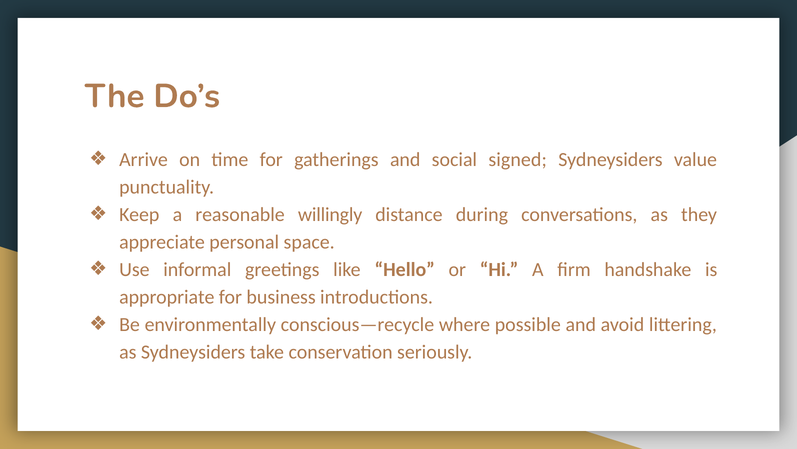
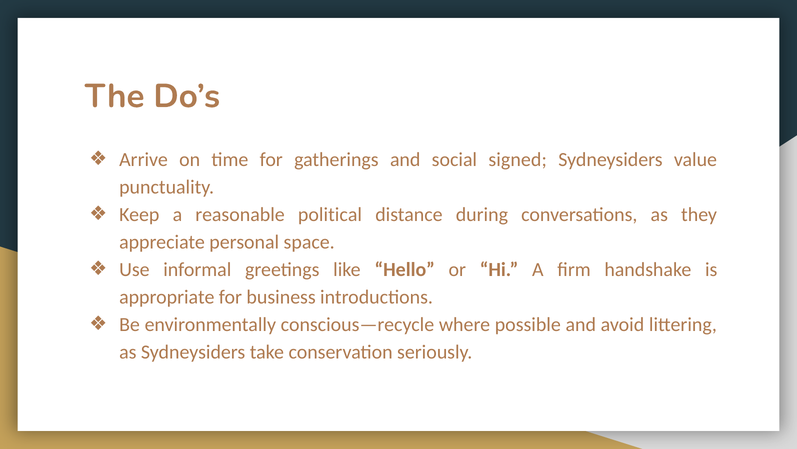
willingly: willingly -> political
